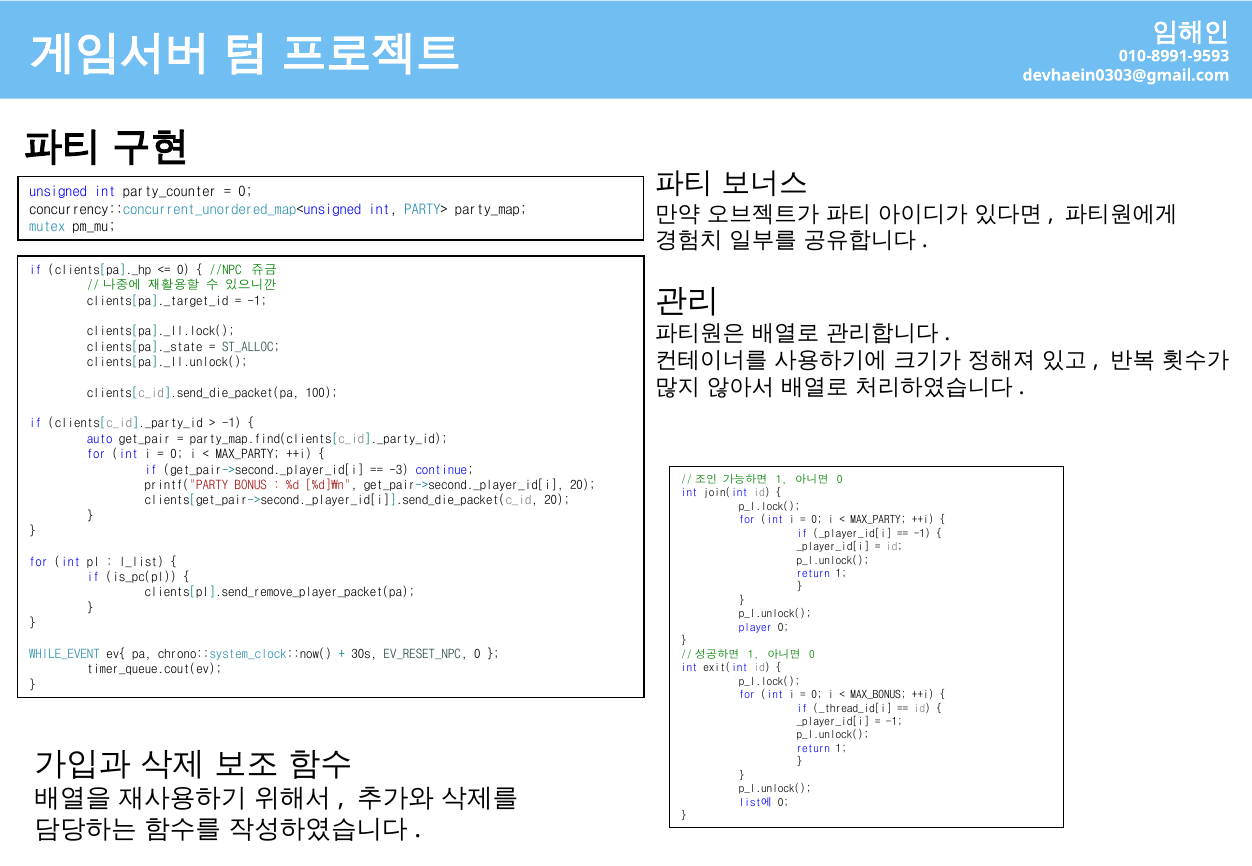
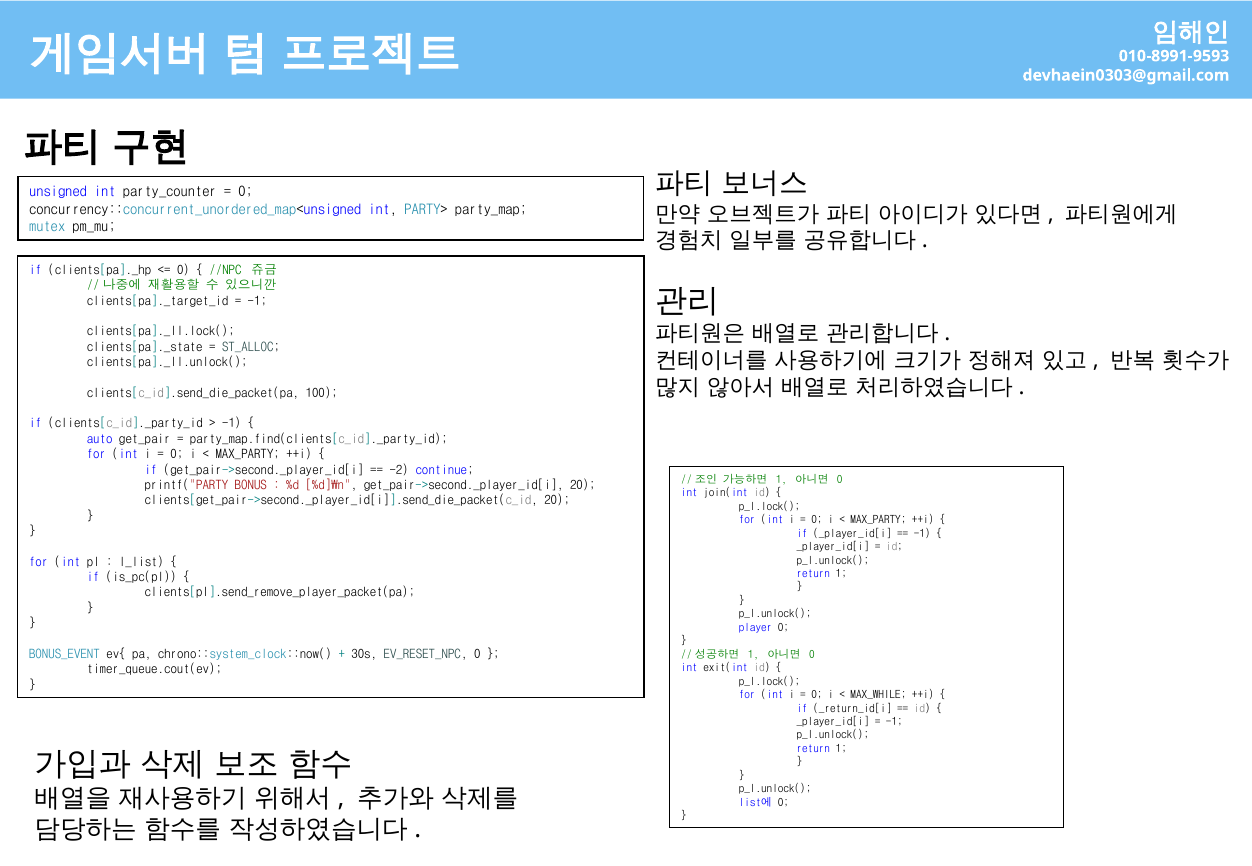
-3: -3 -> -2
WHILE_EVENT: WHILE_EVENT -> BONUS_EVENT
MAX_BONUS: MAX_BONUS -> MAX_WHILE
_thread_id[i: _thread_id[i -> _return_id[i
